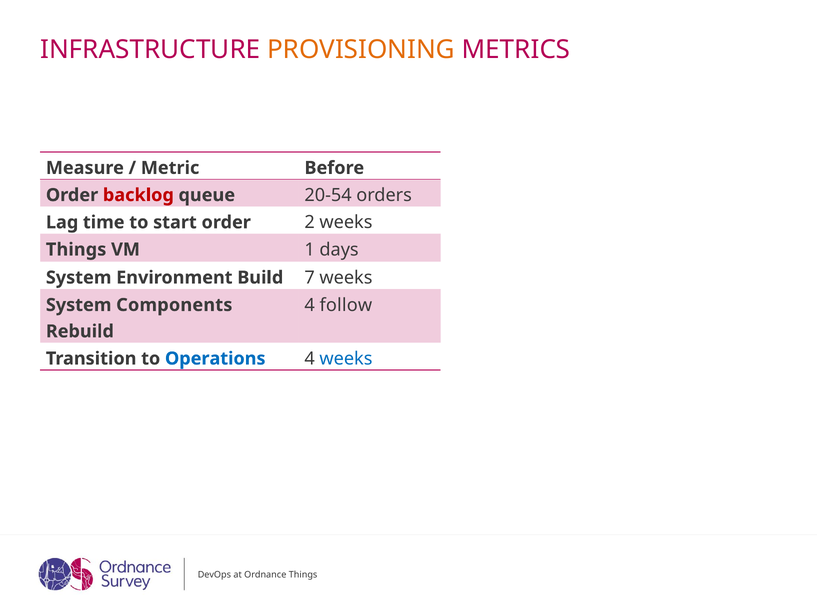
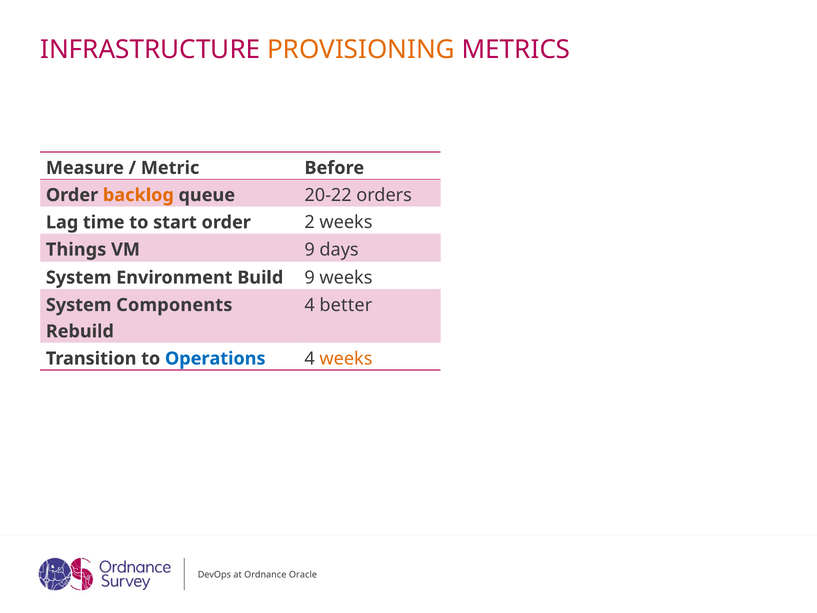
backlog colour: red -> orange
20-54: 20-54 -> 20-22
VM 1: 1 -> 9
7 at (310, 277): 7 -> 9
follow: follow -> better
weeks at (346, 358) colour: blue -> orange
Ordnance Things: Things -> Oracle
